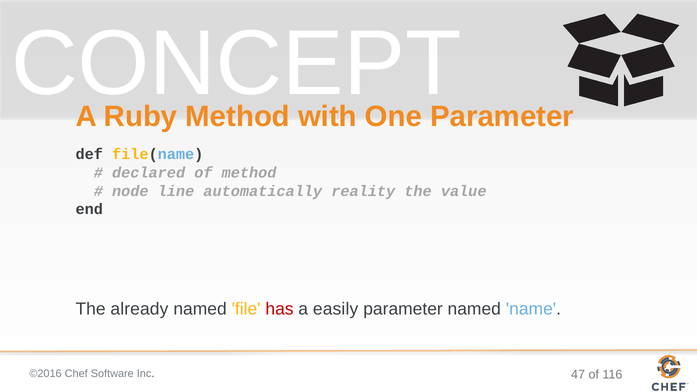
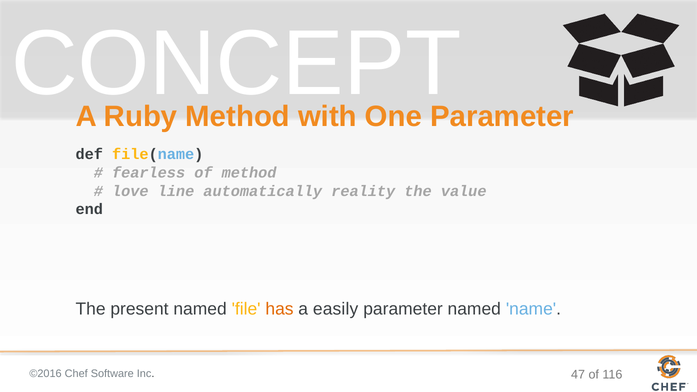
declared: declared -> fearless
node: node -> love
already: already -> present
has colour: red -> orange
